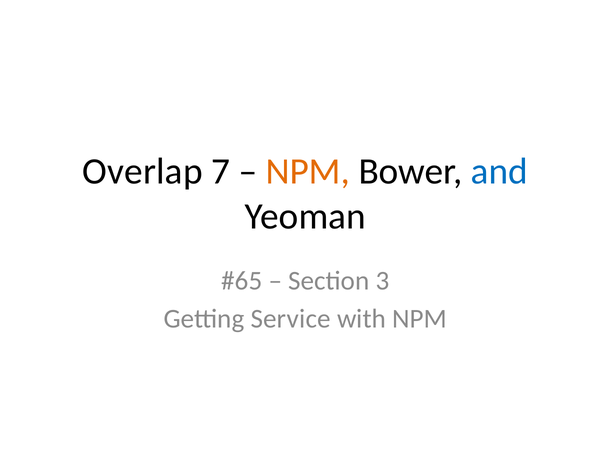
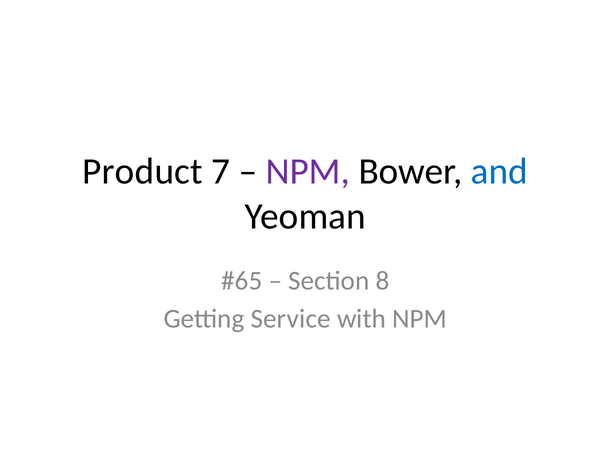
Overlap: Overlap -> Product
NPM at (308, 172) colour: orange -> purple
3: 3 -> 8
